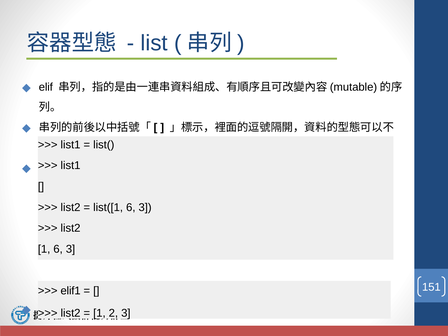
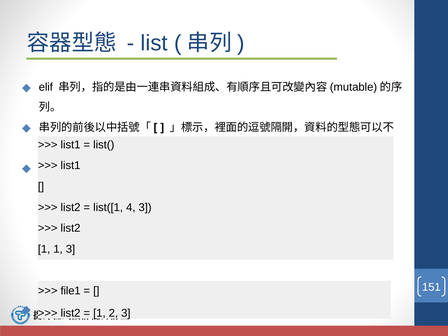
list([1 6: 6 -> 4
1 6: 6 -> 1
elif1: elif1 -> file1
